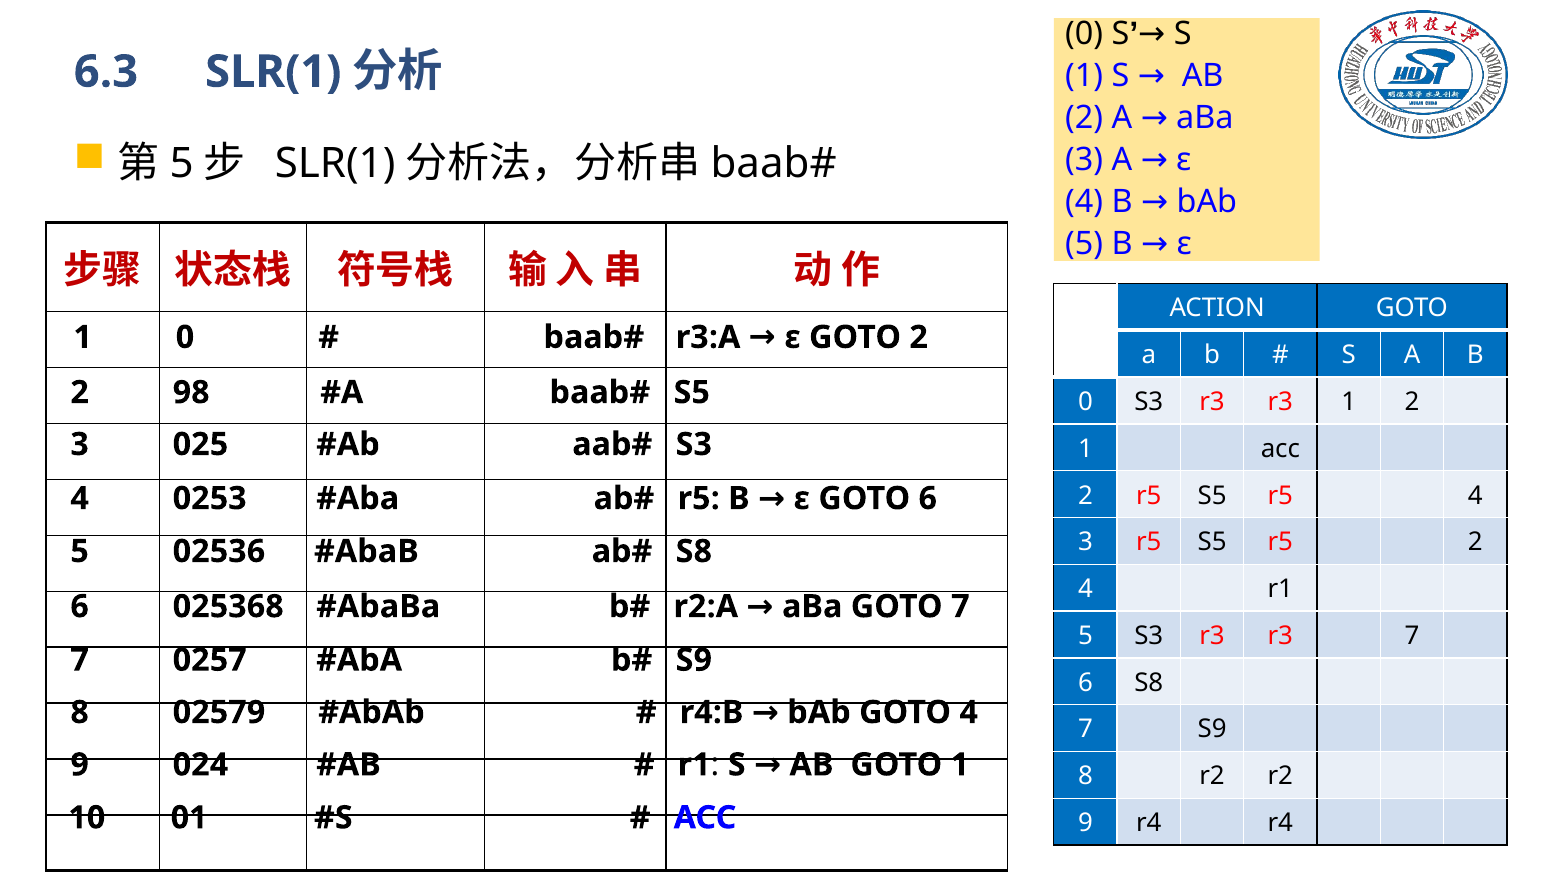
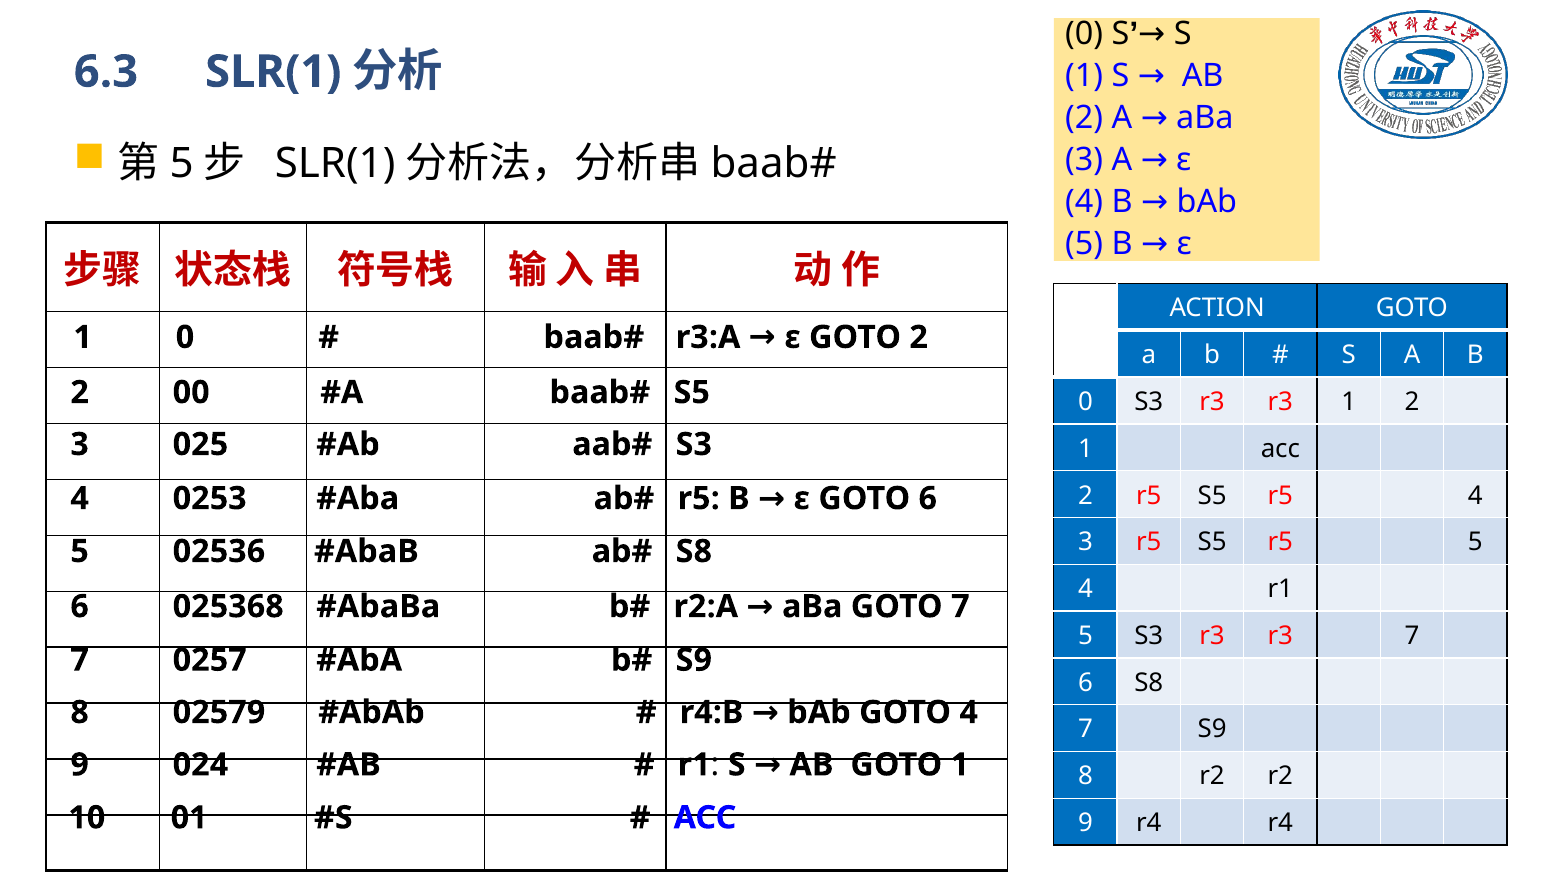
98: 98 -> 00
r5 2: 2 -> 5
